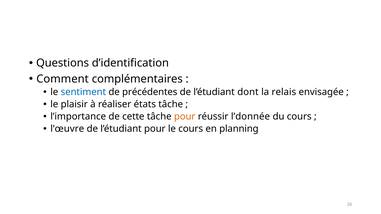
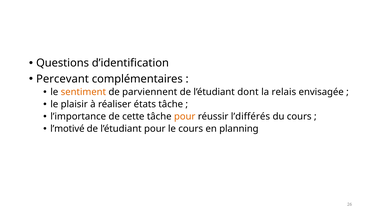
Comment: Comment -> Percevant
sentiment colour: blue -> orange
précédentes: précédentes -> parviennent
l’donnée: l’donnée -> l’différés
l’œuvre: l’œuvre -> l’motivé
